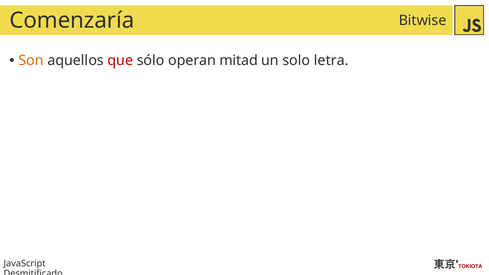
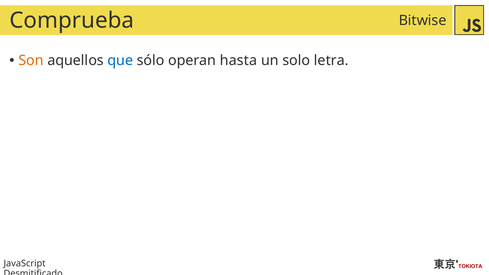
Comenzaría: Comenzaría -> Comprueba
que colour: red -> blue
mitad: mitad -> hasta
